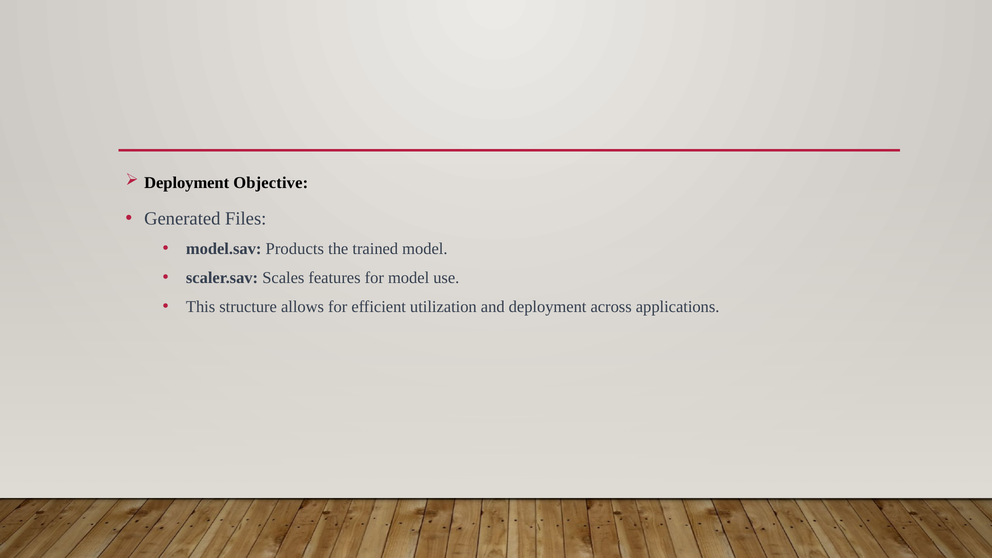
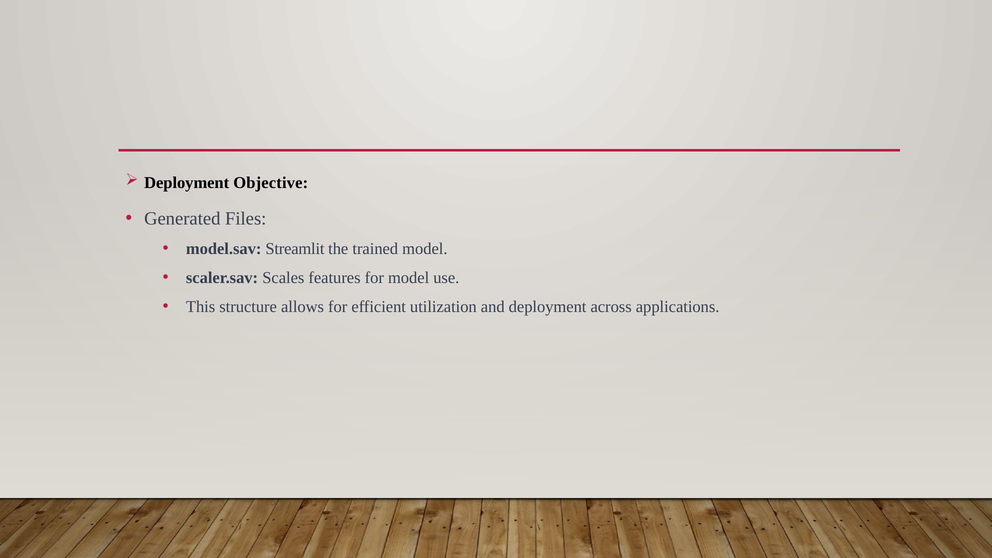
Products: Products -> Streamlit
